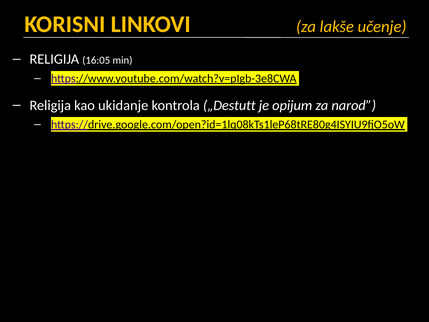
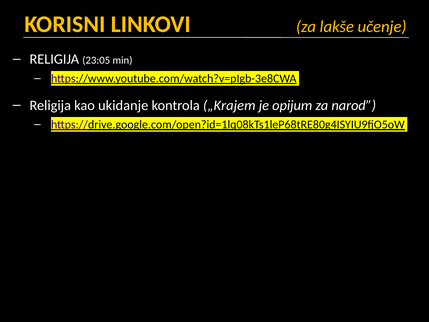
16:05: 16:05 -> 23:05
„Destutt: „Destutt -> „Krajem
